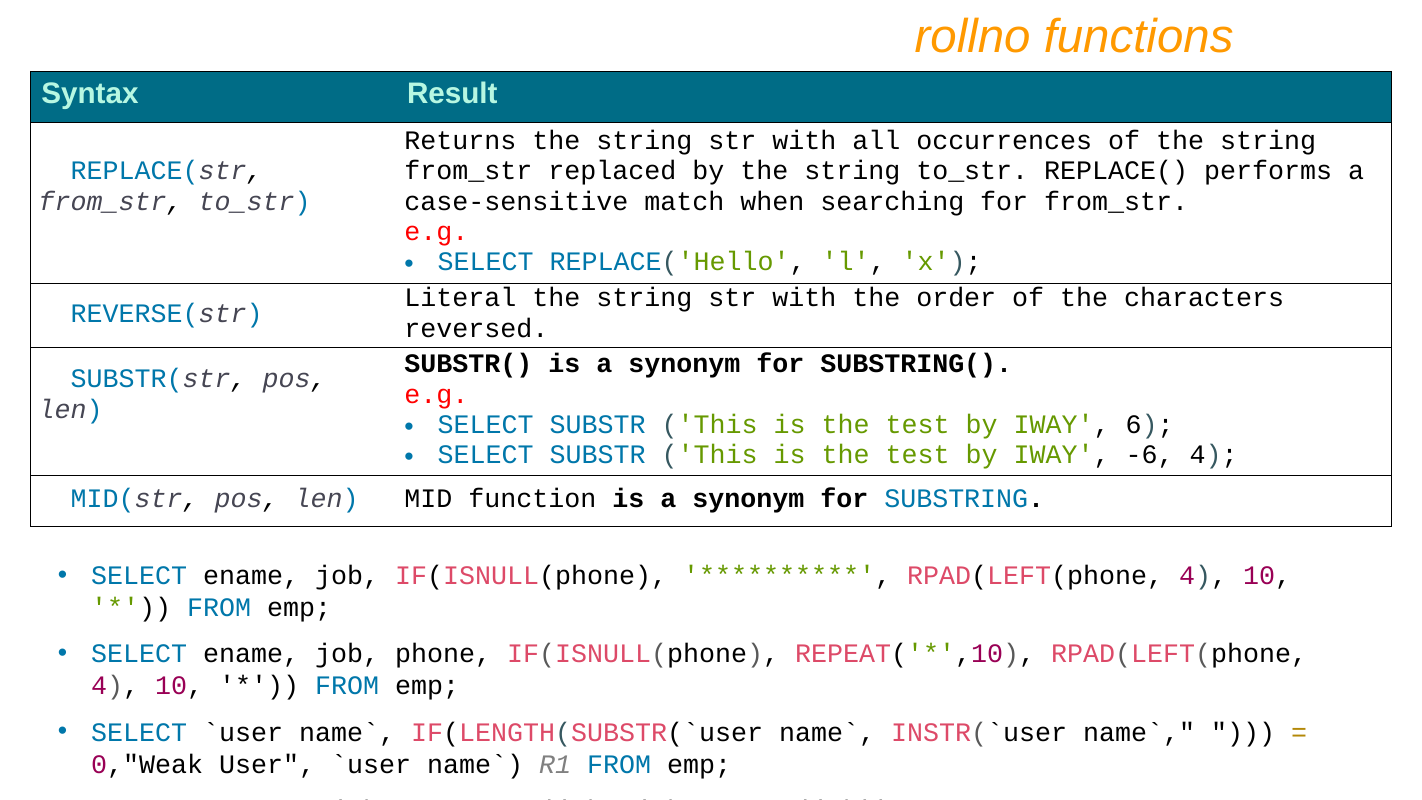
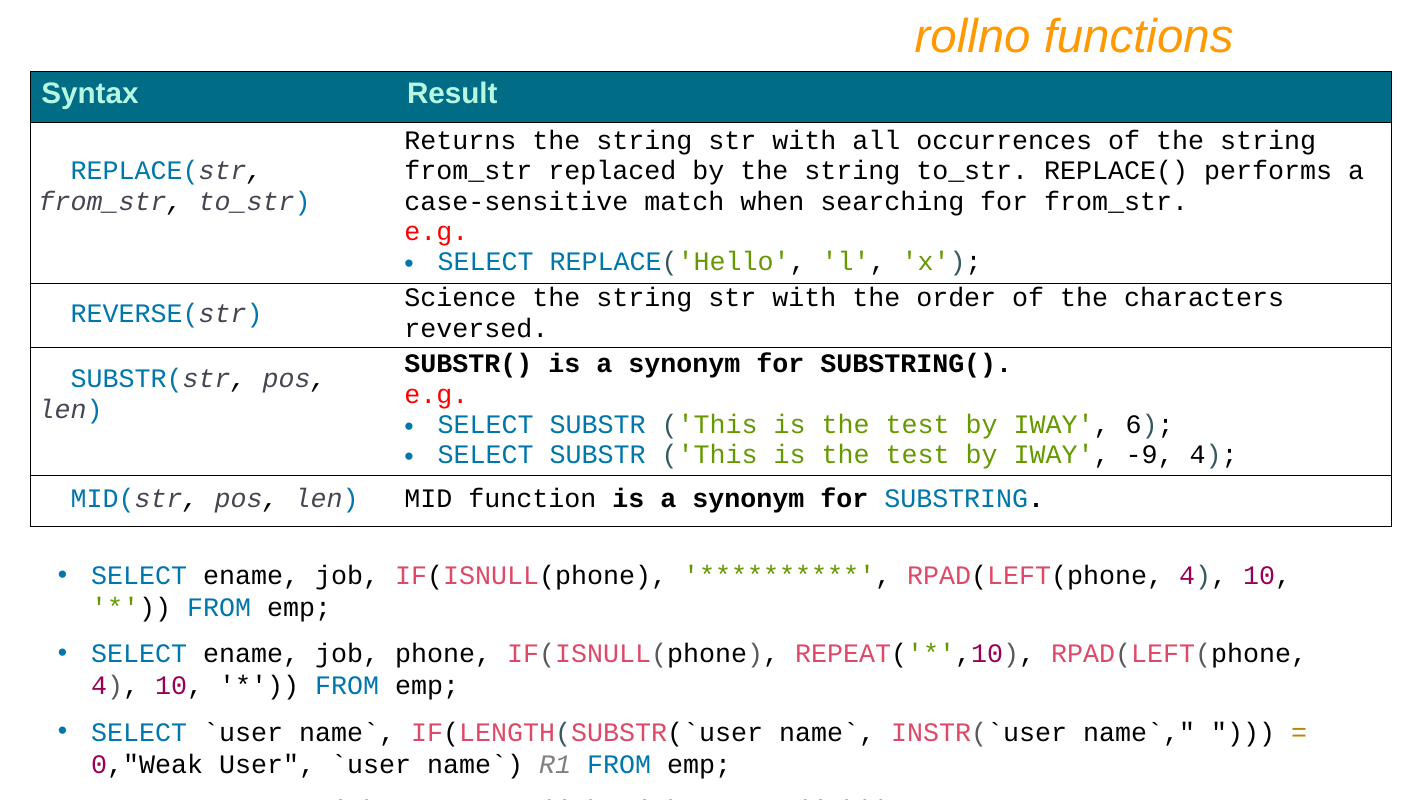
Literal: Literal -> Science
-6: -6 -> -9
